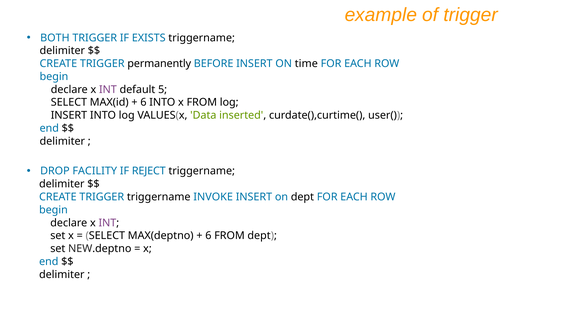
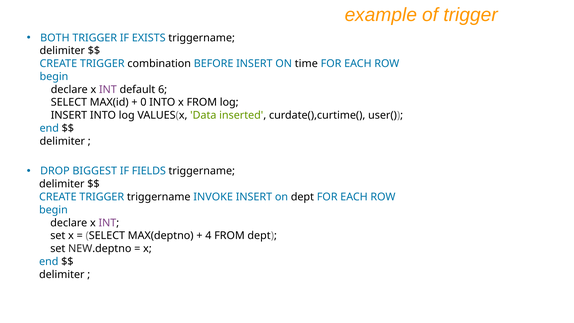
permanently: permanently -> combination
5: 5 -> 6
6 at (143, 102): 6 -> 0
FACILITY: FACILITY -> BIGGEST
REJECT: REJECT -> FIELDS
6 at (208, 236): 6 -> 4
